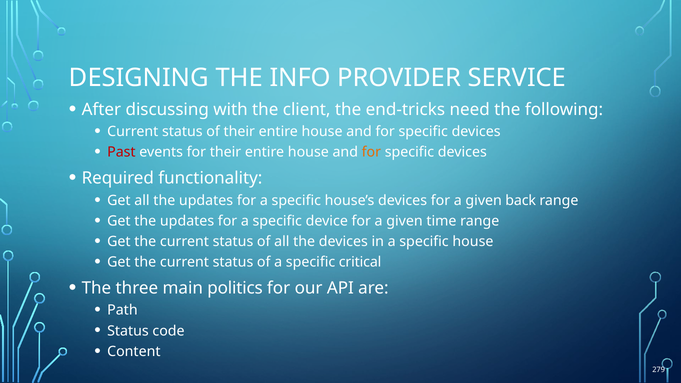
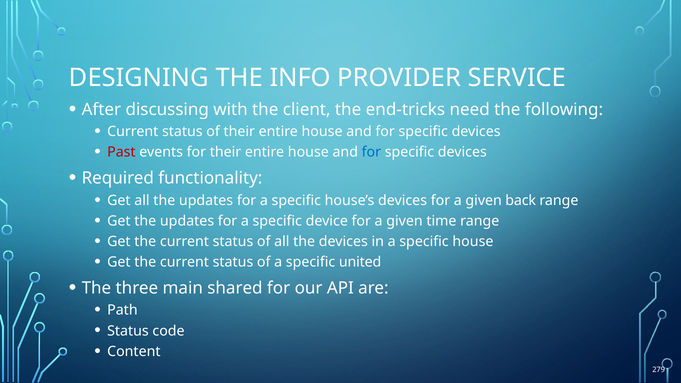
for at (371, 152) colour: orange -> blue
critical: critical -> united
politics: politics -> shared
